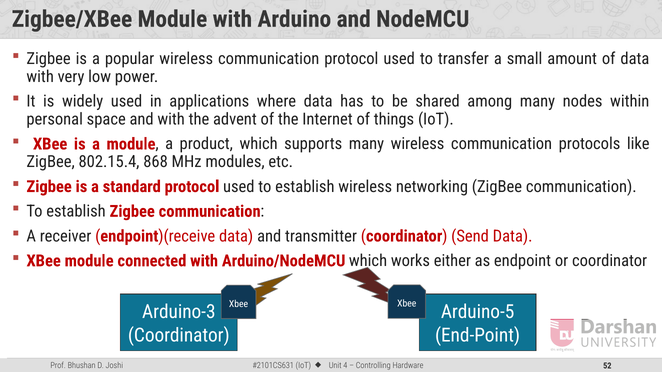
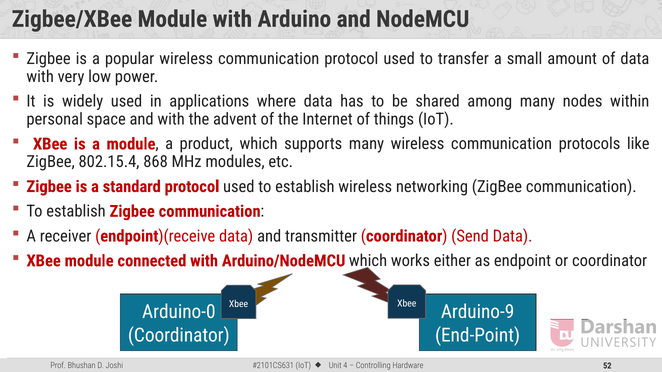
Arduino-3: Arduino-3 -> Arduino-0
Arduino-5: Arduino-5 -> Arduino-9
